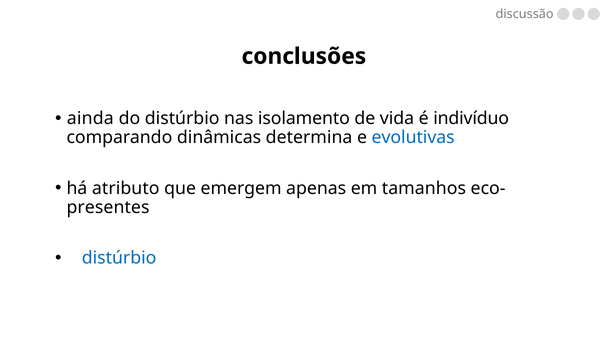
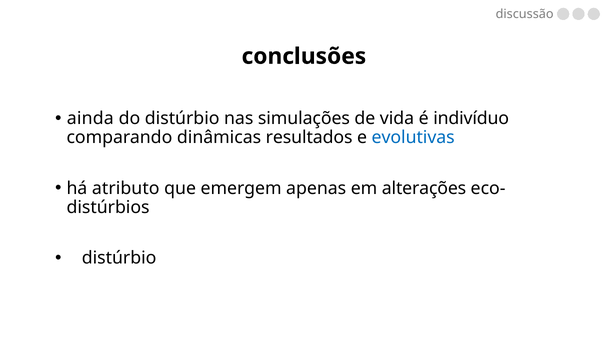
isolamento: isolamento -> simulações
determina: determina -> resultados
tamanhos: tamanhos -> alterações
presentes: presentes -> distúrbios
distúrbio at (119, 258) colour: blue -> black
